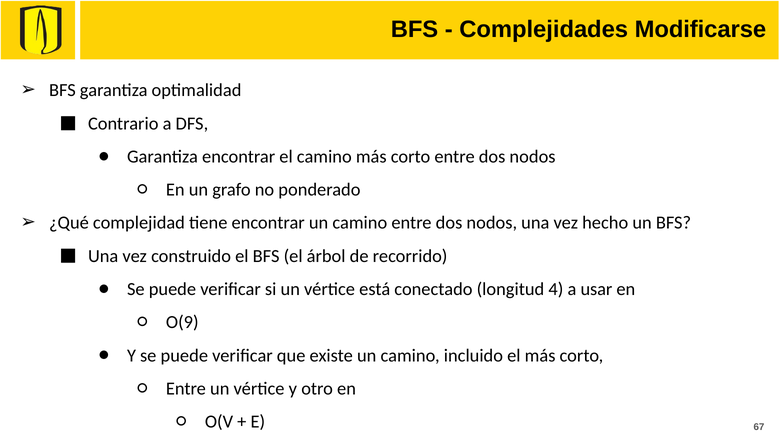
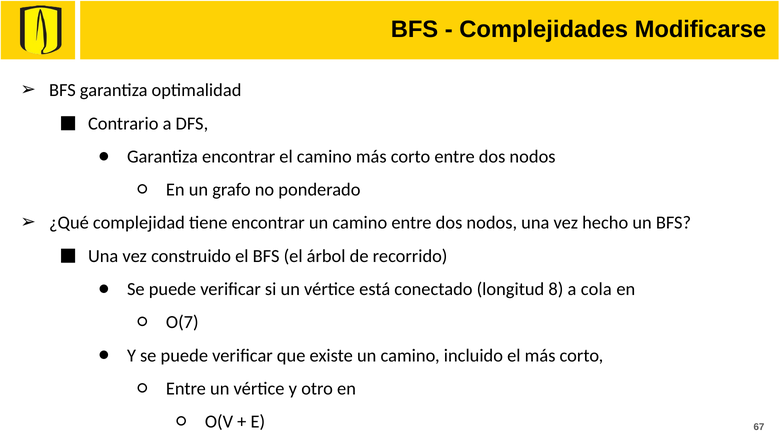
4: 4 -> 8
usar: usar -> cola
O(9: O(9 -> O(7
